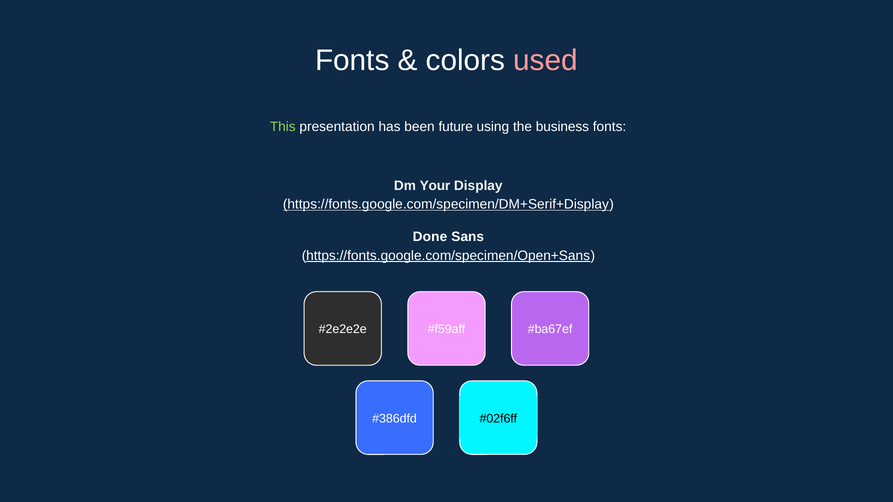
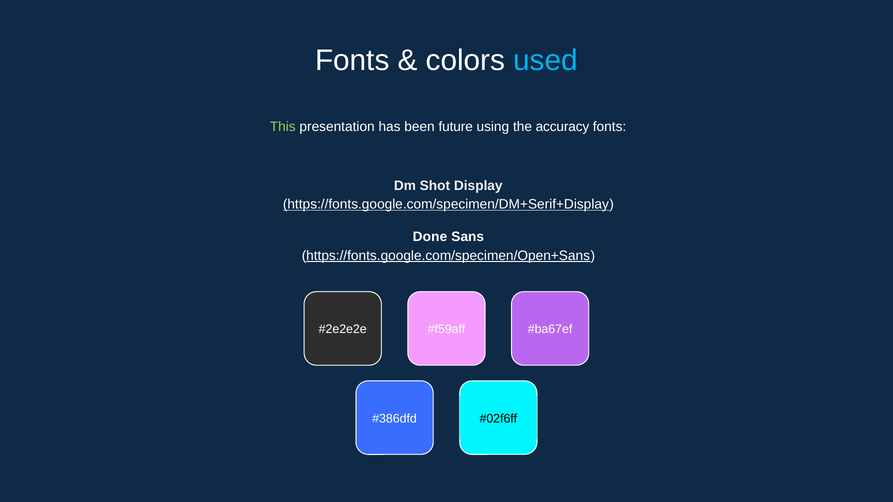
used colour: pink -> light blue
business: business -> accuracy
Your: Your -> Shot
